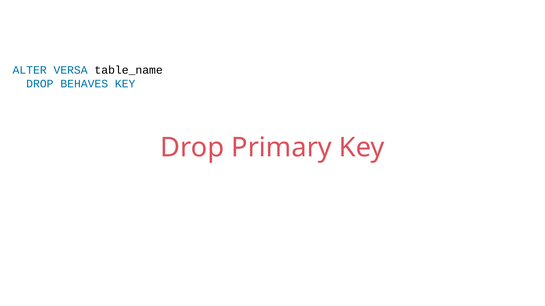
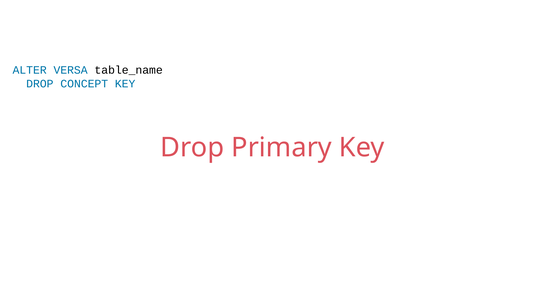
BEHAVES: BEHAVES -> CONCEPT
